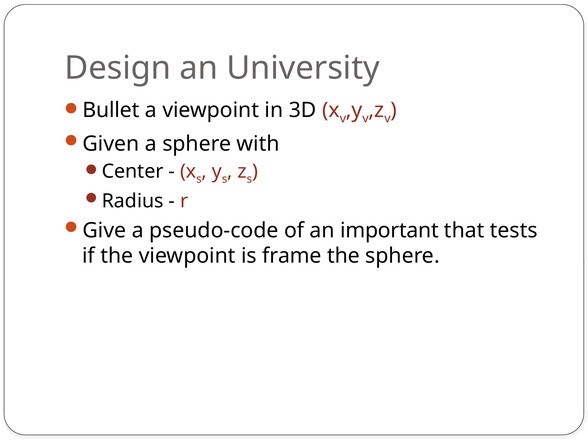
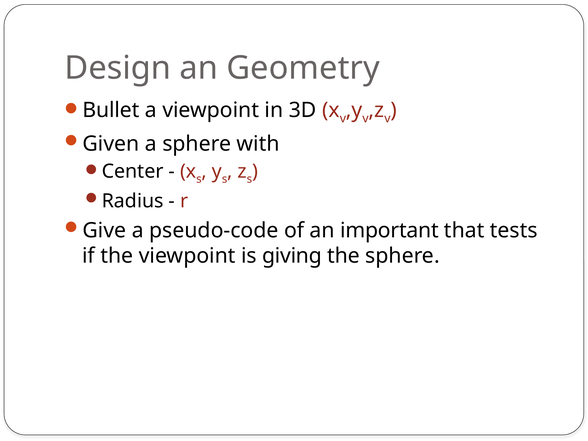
University: University -> Geometry
frame: frame -> giving
